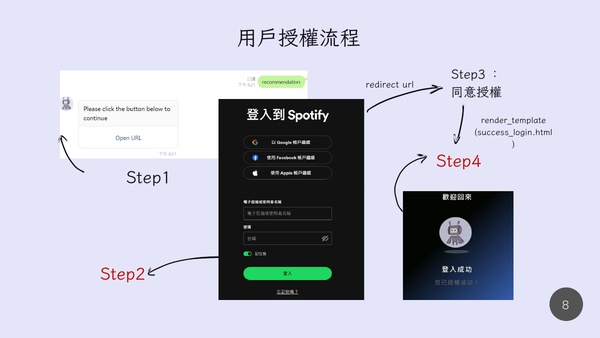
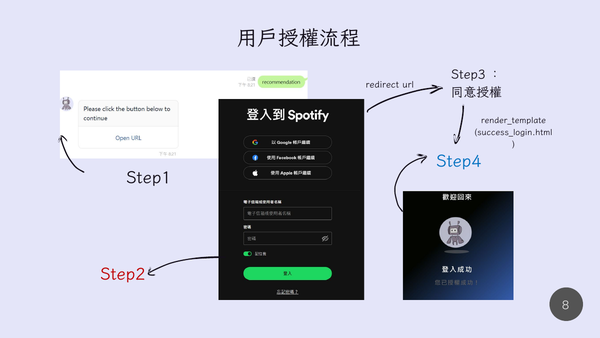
Step4 colour: red -> blue
